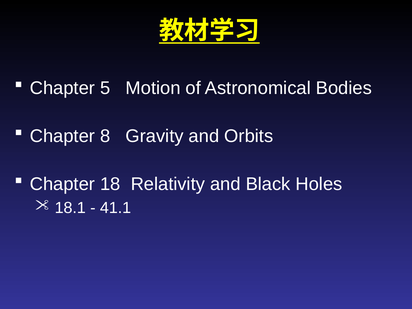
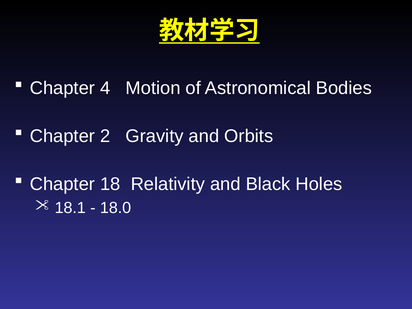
5: 5 -> 4
8: 8 -> 2
41.1: 41.1 -> 18.0
